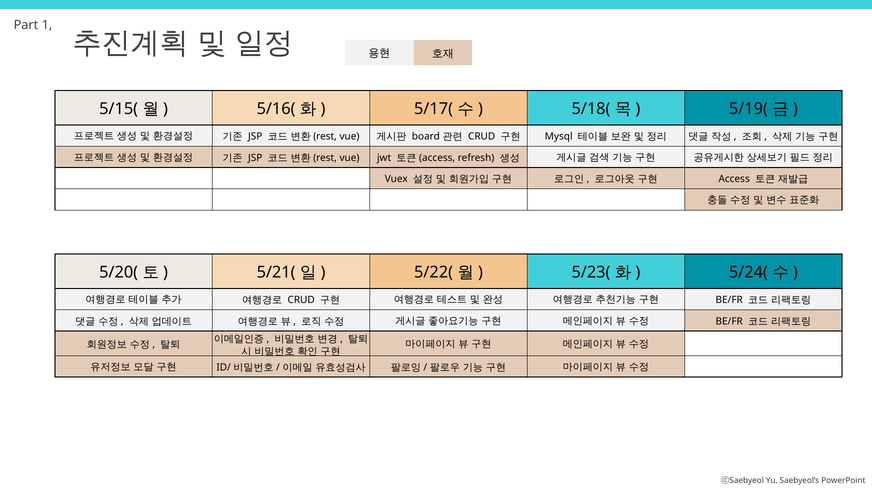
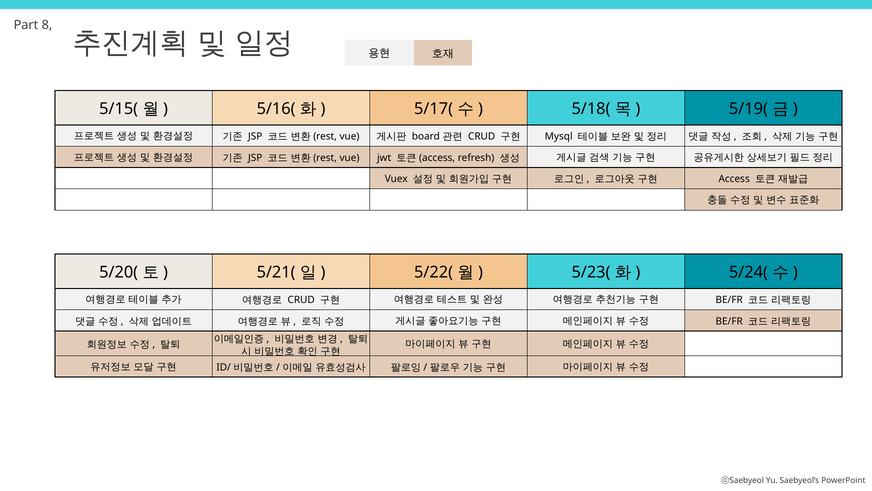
1: 1 -> 8
